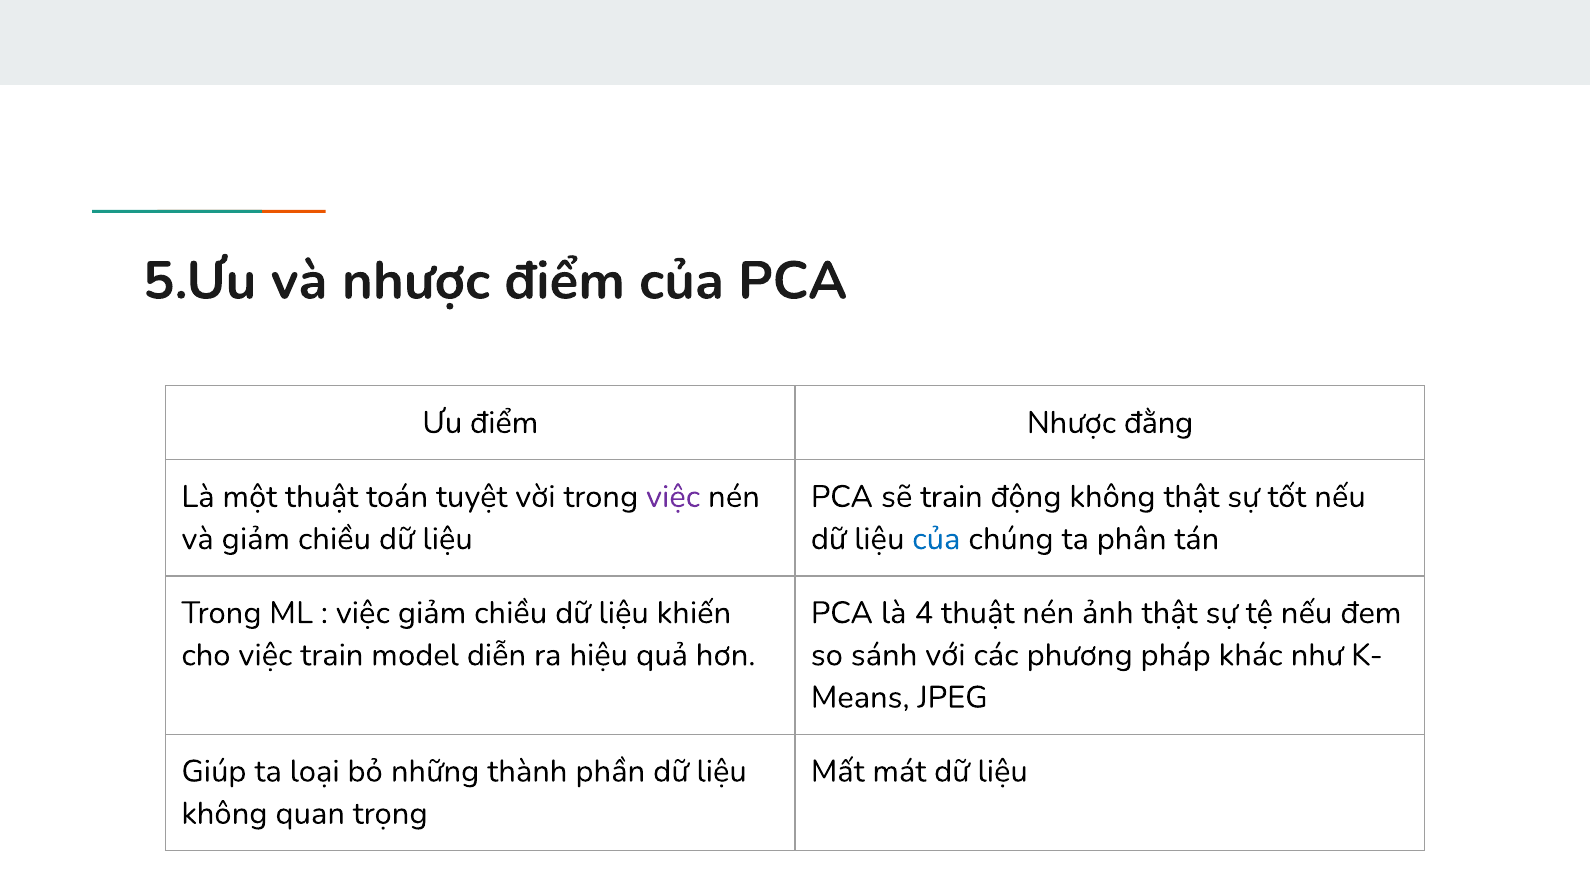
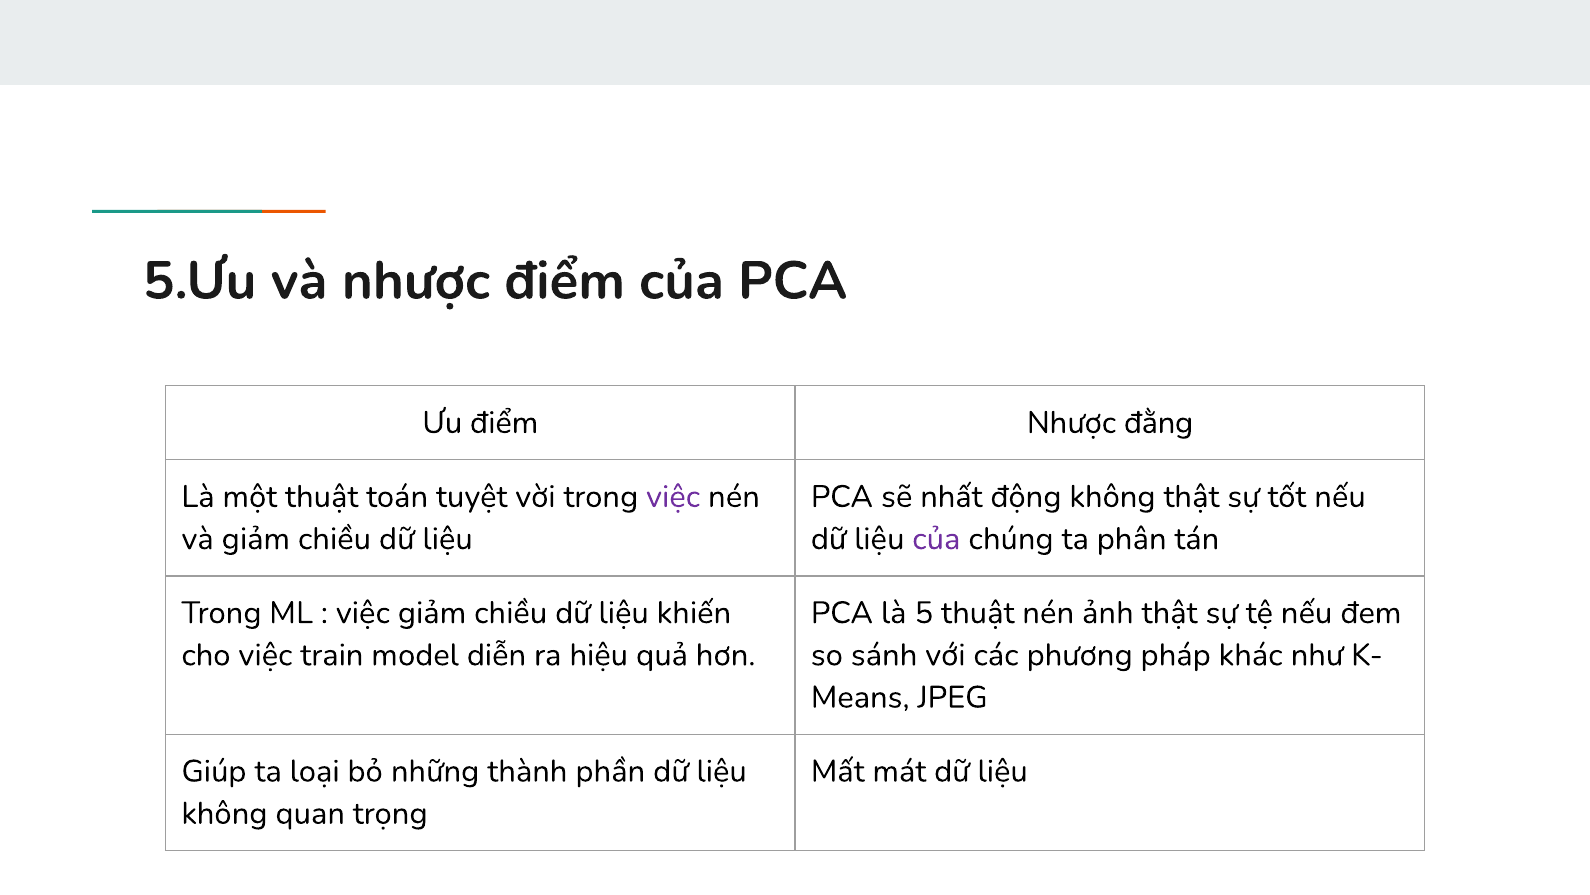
sẽ train: train -> nhất
của at (936, 539) colour: blue -> purple
4: 4 -> 5
